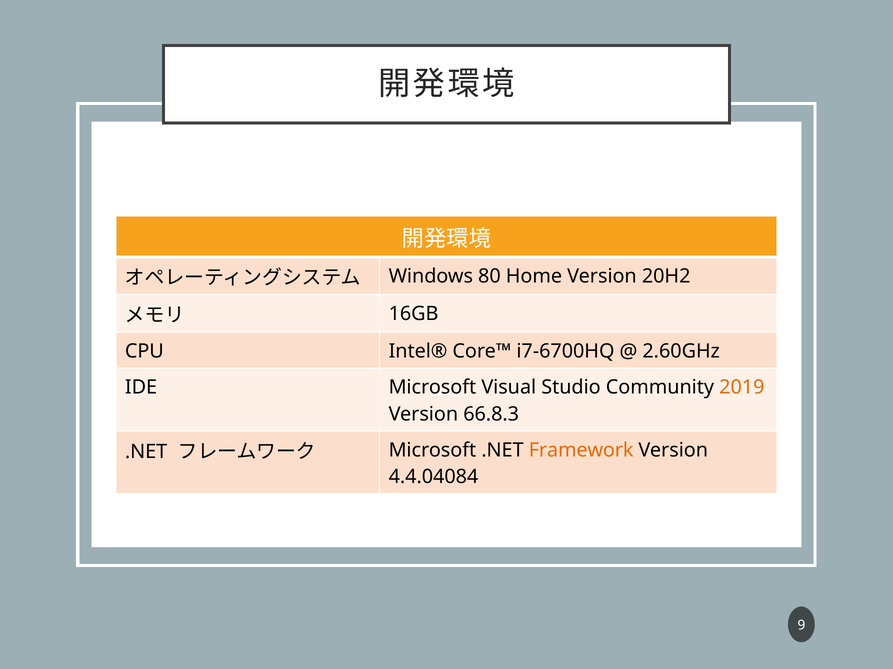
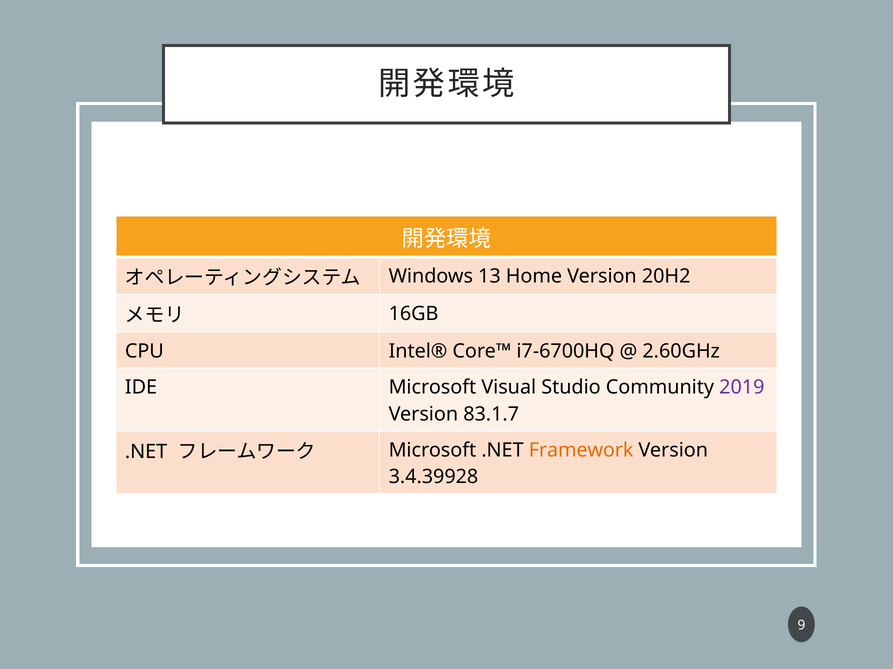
80: 80 -> 13
2019 colour: orange -> purple
66.8.3: 66.8.3 -> 83.1.7
4.4.04084: 4.4.04084 -> 3.4.39928
